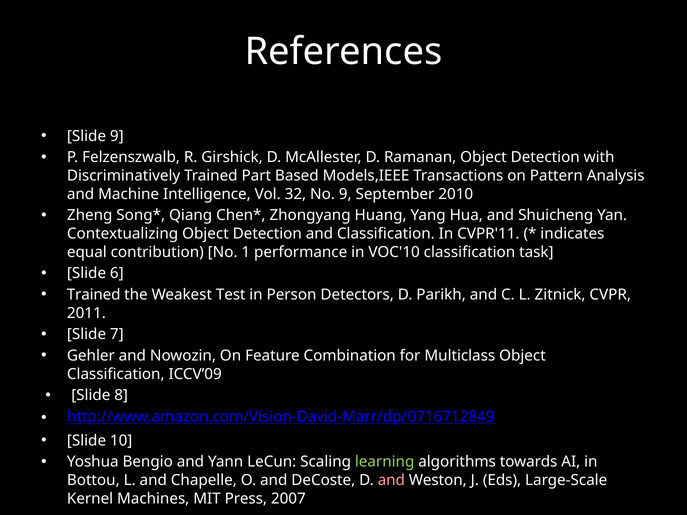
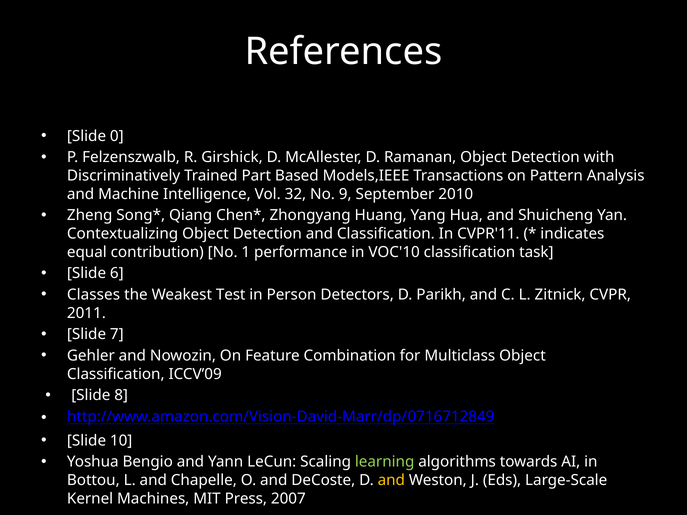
Slide 9: 9 -> 0
Trained at (94, 295): Trained -> Classes
and at (391, 480) colour: pink -> yellow
